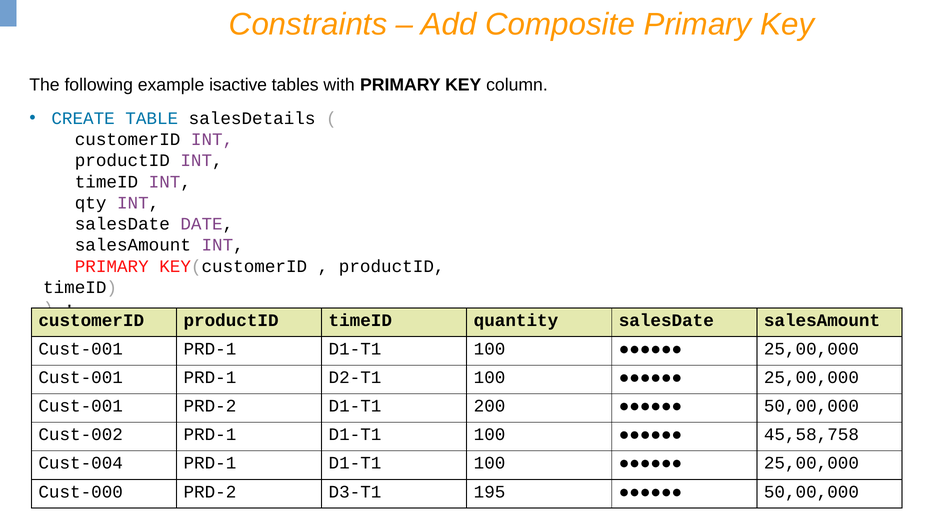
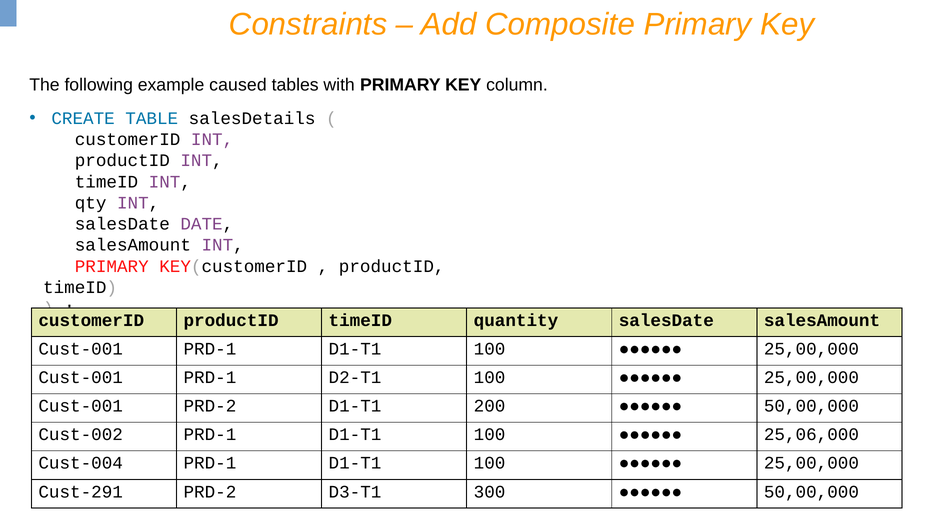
isactive: isactive -> caused
45,58,758: 45,58,758 -> 25,06,000
Cust-000: Cust-000 -> Cust-291
195: 195 -> 300
